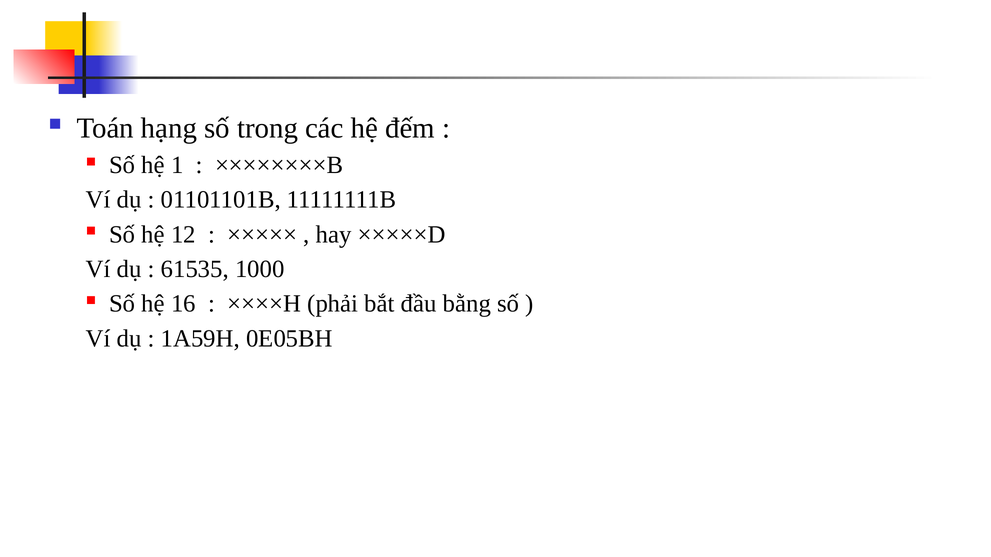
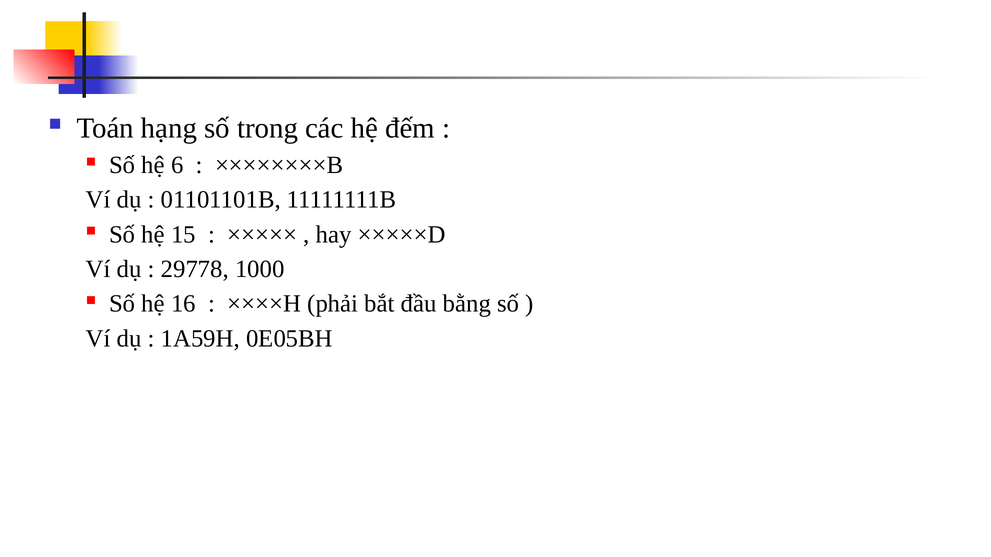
1: 1 -> 6
12: 12 -> 15
61535: 61535 -> 29778
